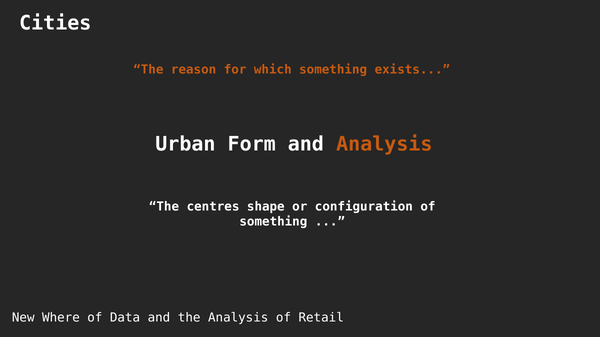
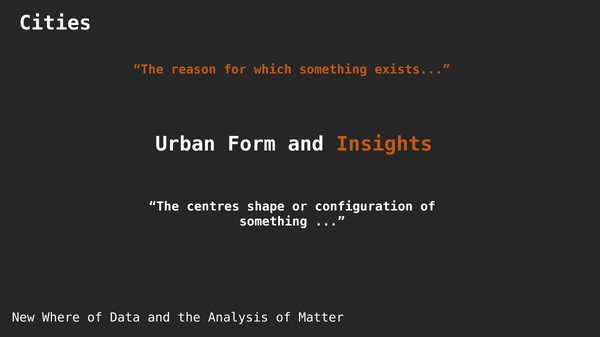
and Analysis: Analysis -> Insights
Retail: Retail -> Matter
